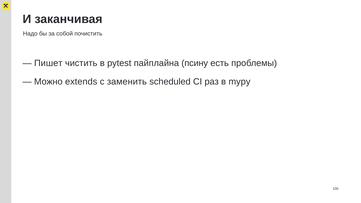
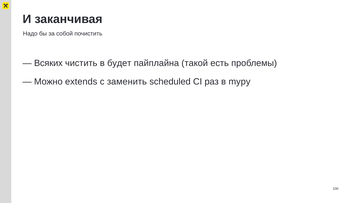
Пишет: Пишет -> Всяких
pytest: pytest -> будет
псину: псину -> такой
